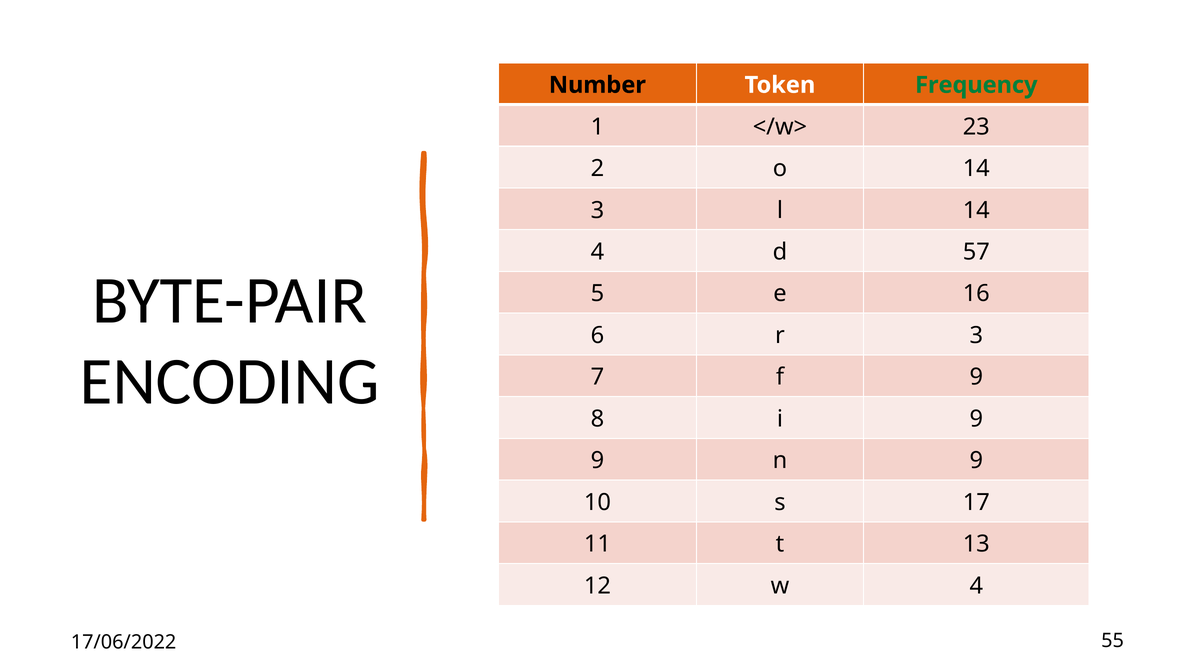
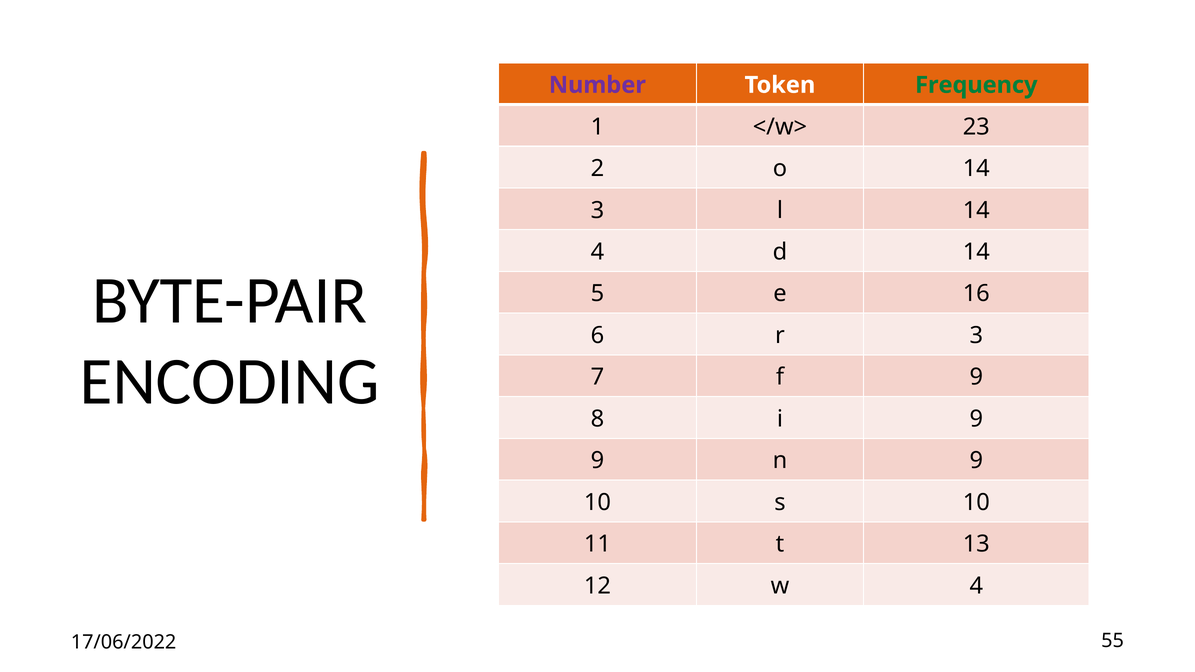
Number colour: black -> purple
d 57: 57 -> 14
s 17: 17 -> 10
